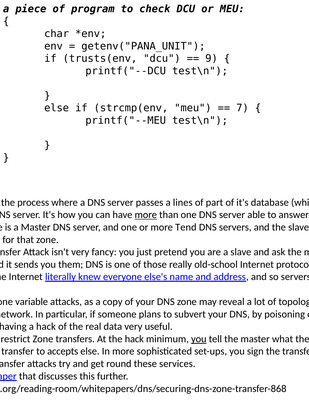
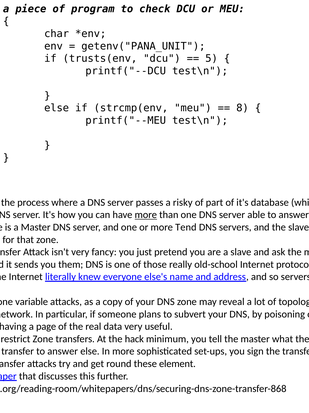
9: 9 -> 5
7: 7 -> 8
lines: lines -> risky
a hack: hack -> page
you at (199, 338) underline: present -> none
transfer to accepts: accepts -> answer
services: services -> element
